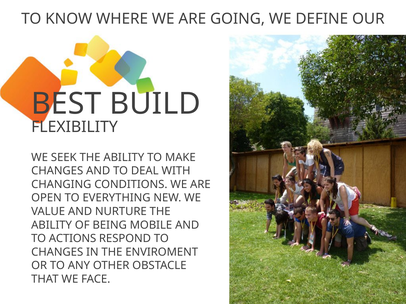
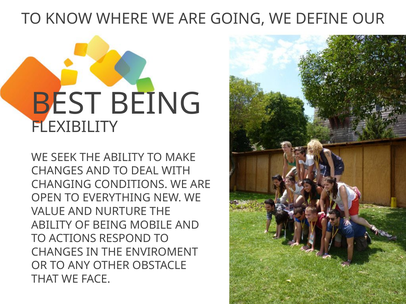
BEST BUILD: BUILD -> BEING
